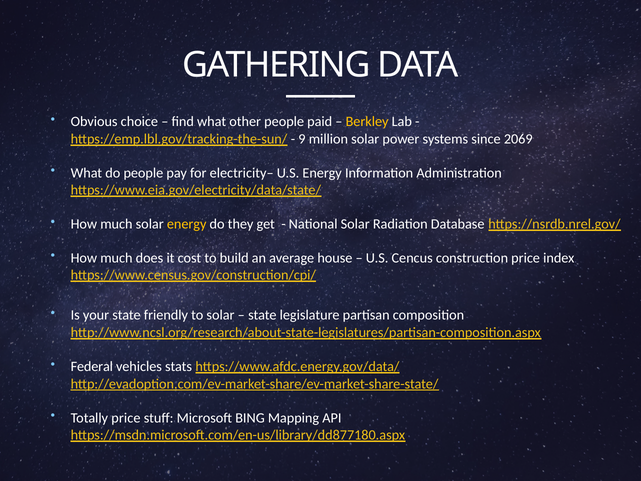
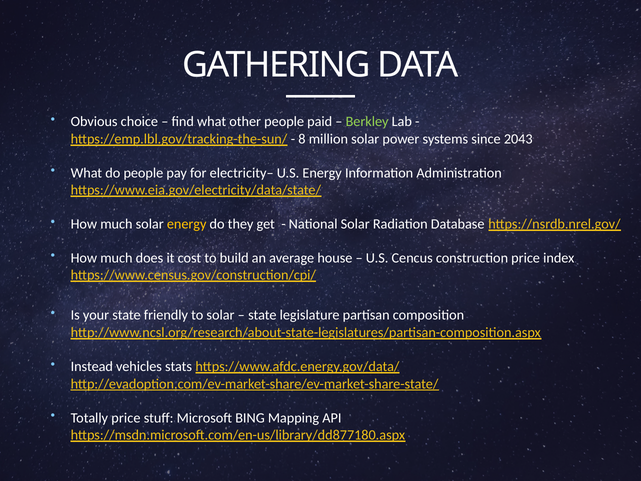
Berkley colour: yellow -> light green
9: 9 -> 8
2069: 2069 -> 2043
Federal: Federal -> Instead
